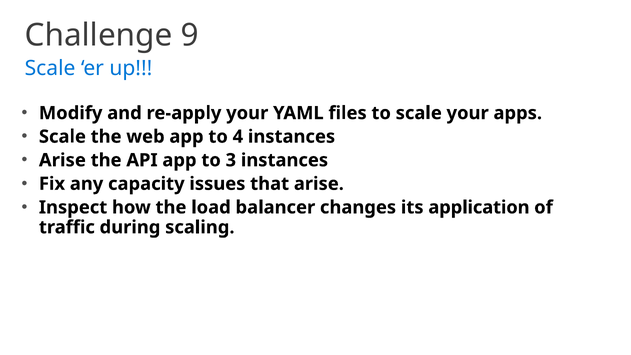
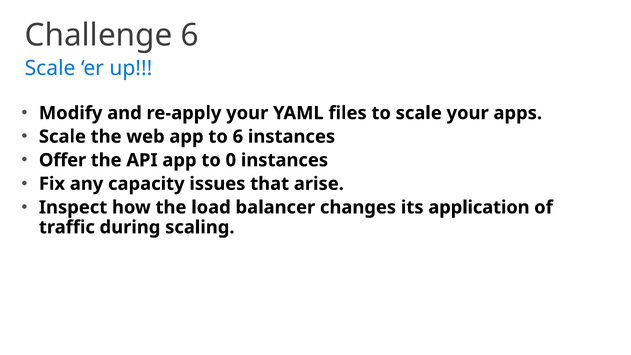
Challenge 9: 9 -> 6
to 4: 4 -> 6
Arise at (62, 160): Arise -> Offer
3: 3 -> 0
